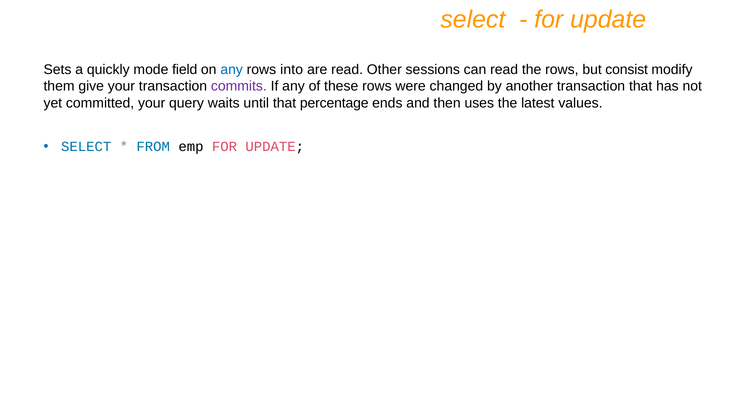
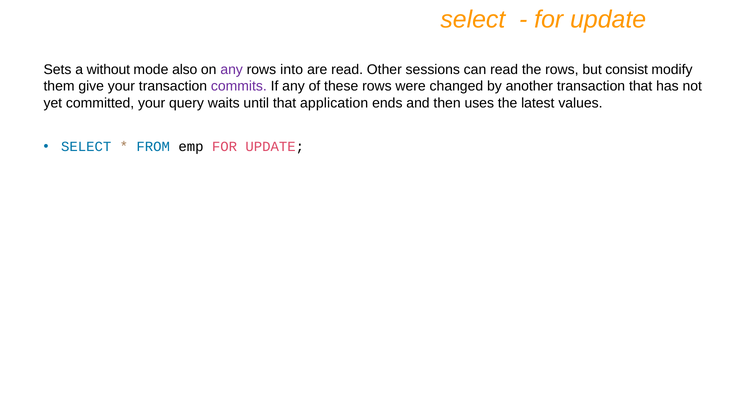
quickly: quickly -> without
field: field -> also
any at (232, 70) colour: blue -> purple
percentage: percentage -> application
